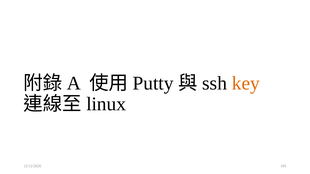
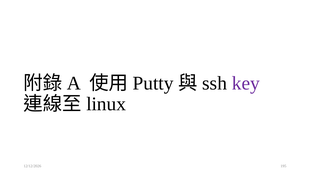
key colour: orange -> purple
